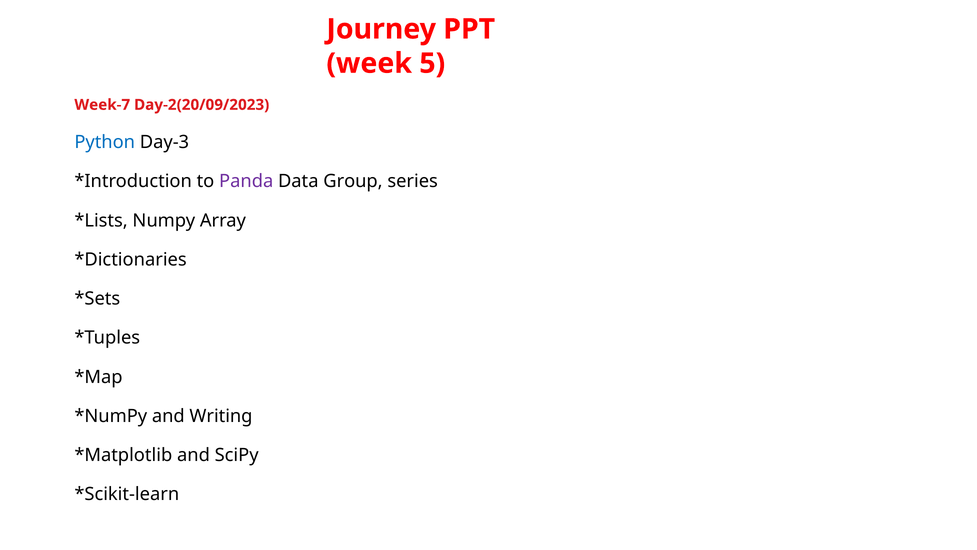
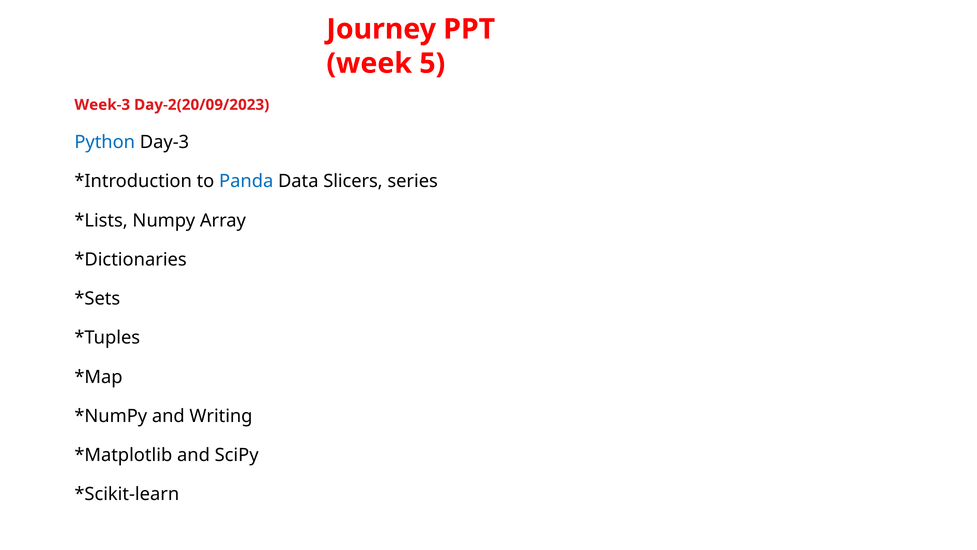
Week-7: Week-7 -> Week-3
Panda colour: purple -> blue
Group: Group -> Slicers
